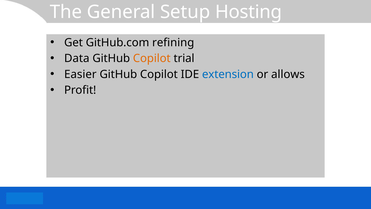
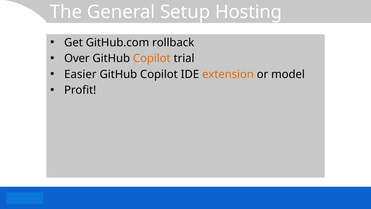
refining: refining -> rollback
Data: Data -> Over
extension colour: blue -> orange
allows: allows -> model
